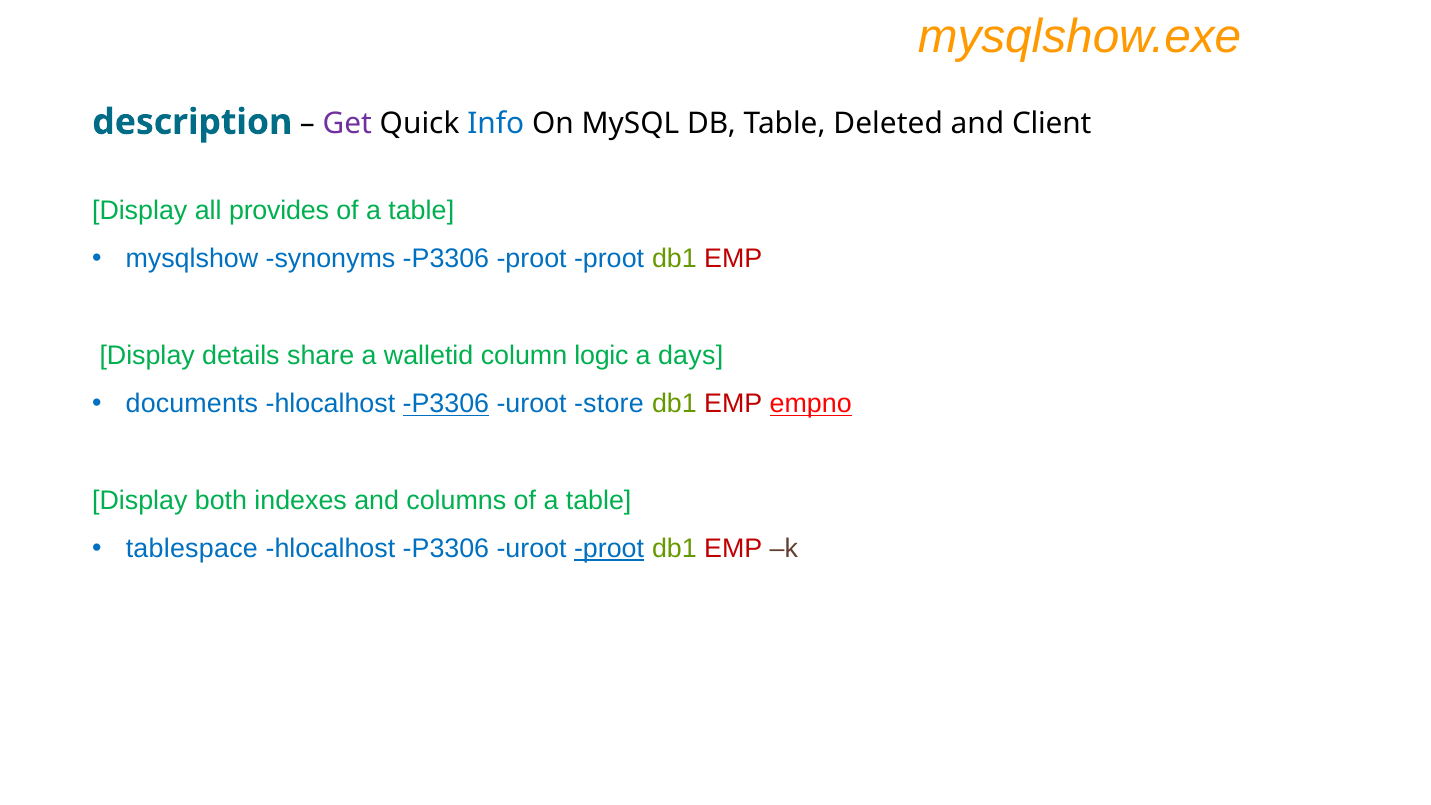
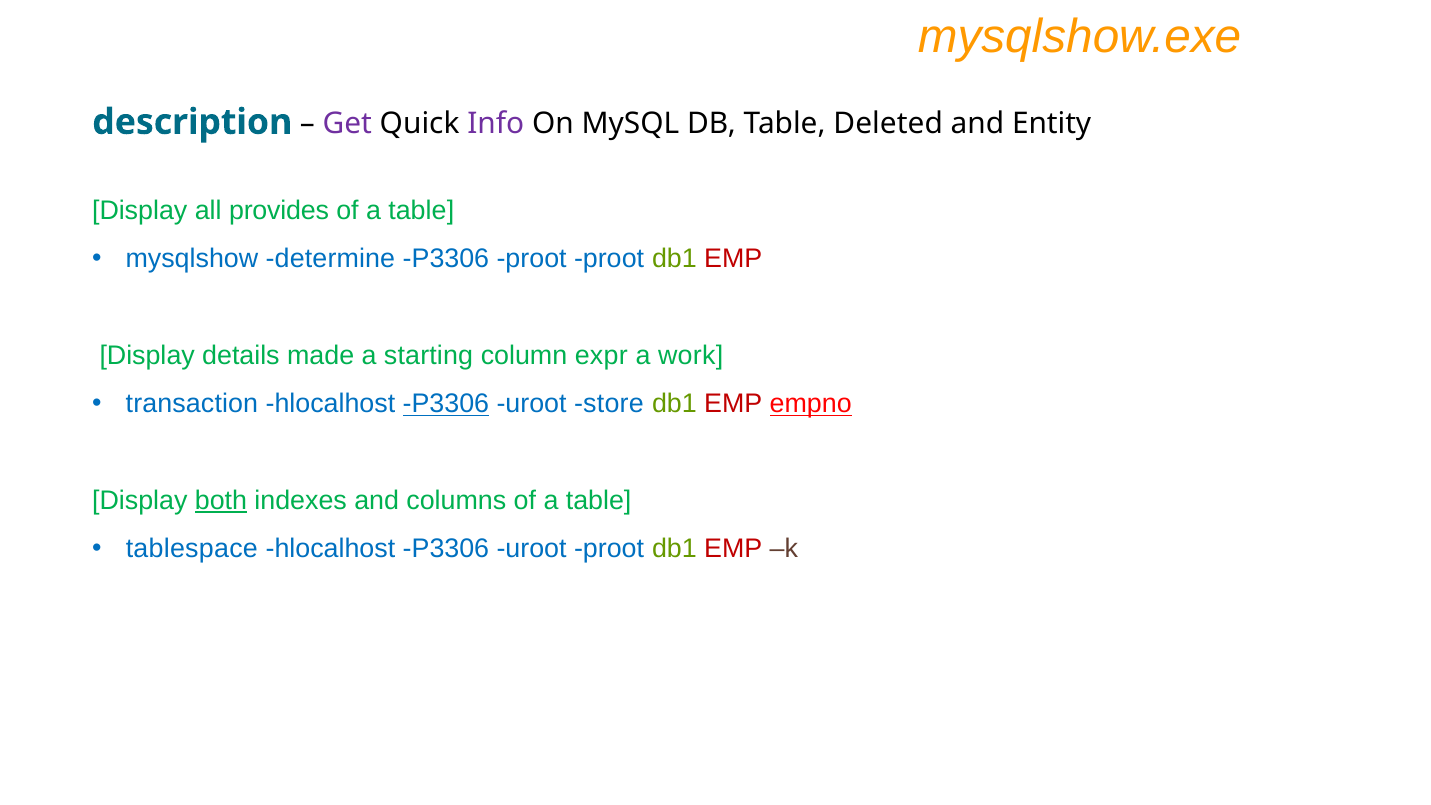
Info colour: blue -> purple
Client: Client -> Entity
synonyms: synonyms -> determine
share: share -> made
walletid: walletid -> starting
logic: logic -> expr
days: days -> work
documents: documents -> transaction
both underline: none -> present
proot at (609, 549) underline: present -> none
